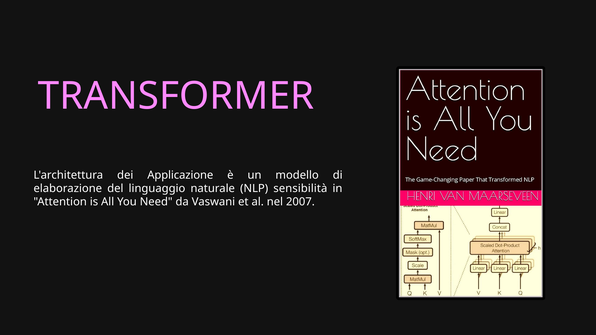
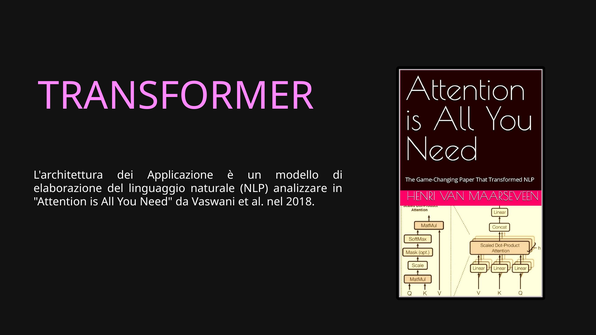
sensibilità: sensibilità -> analizzare
2007: 2007 -> 2018
